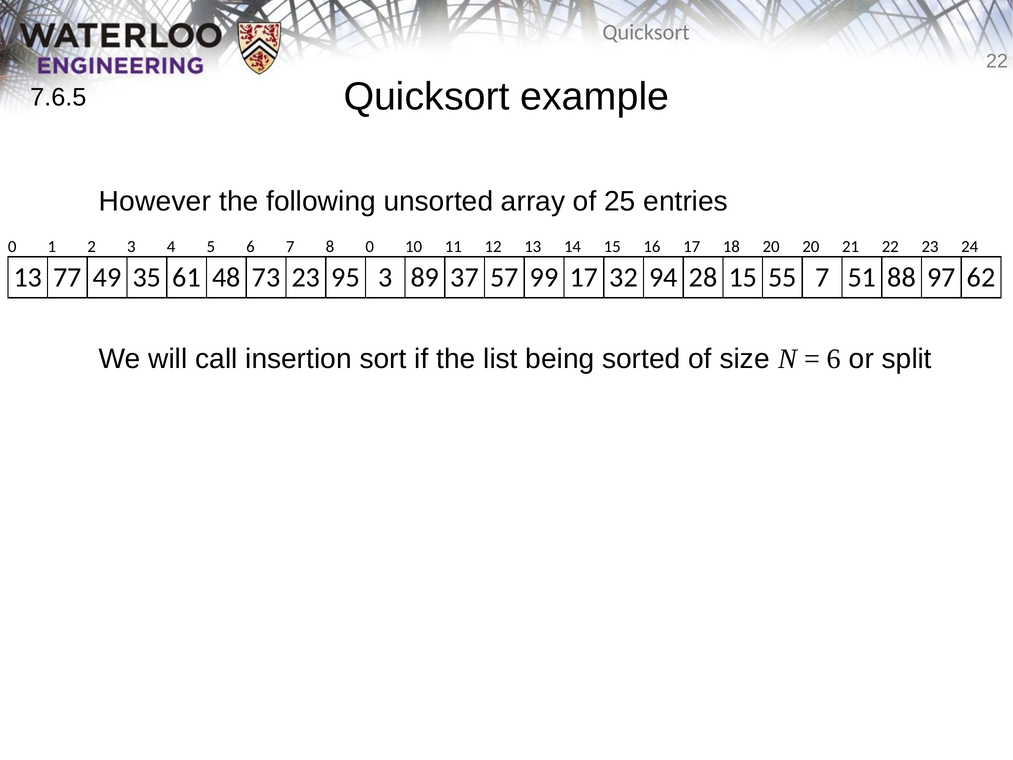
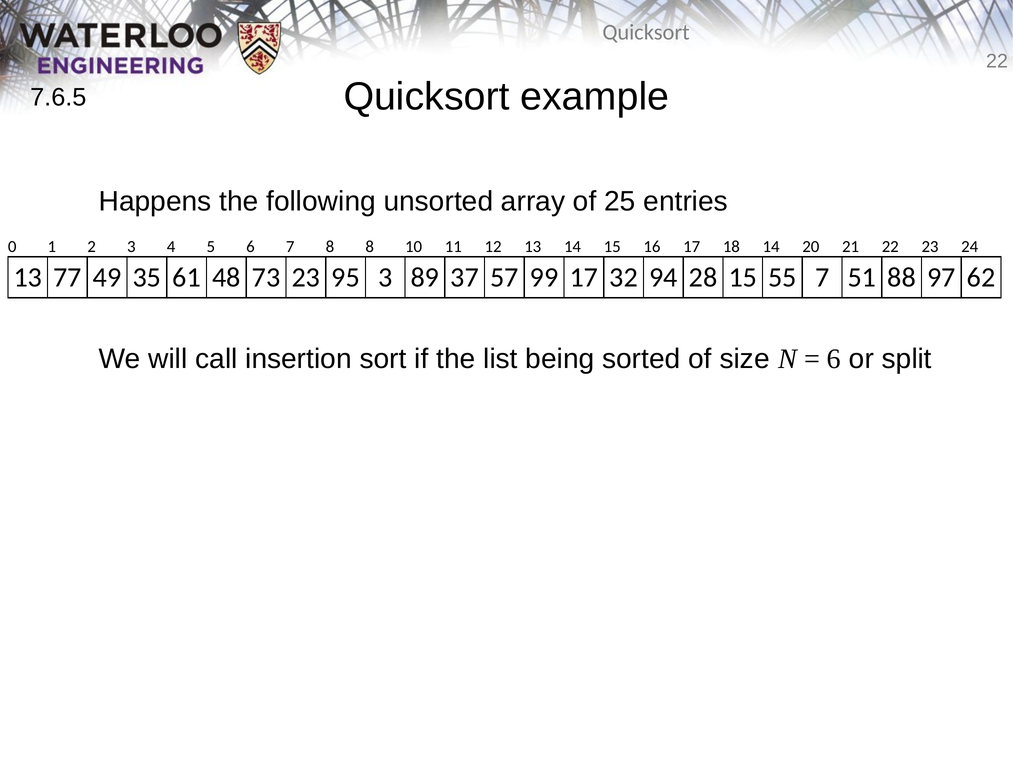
However: However -> Happens
8 0: 0 -> 8
18 20: 20 -> 14
